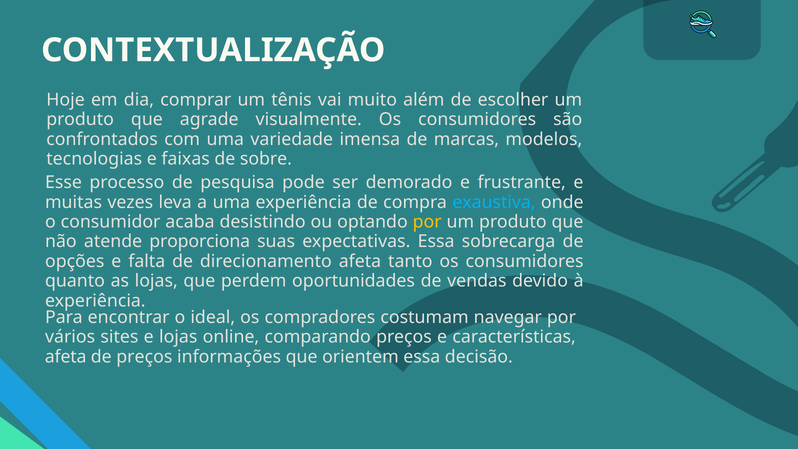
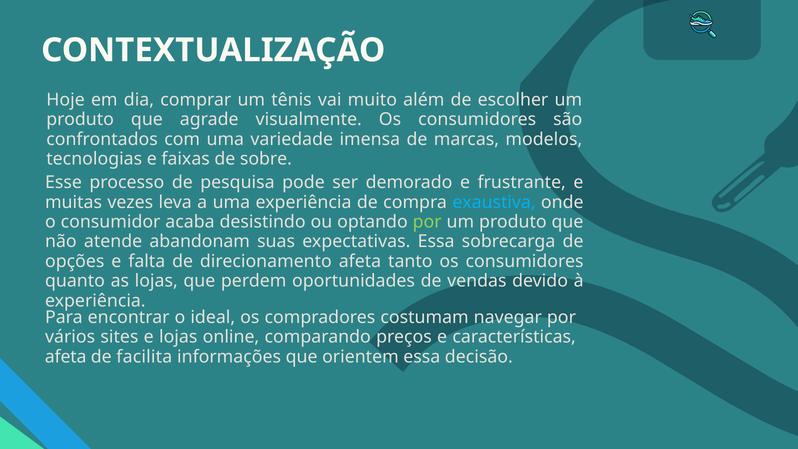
por at (427, 222) colour: yellow -> light green
proporciona: proporciona -> abandonam
de preços: preços -> facilita
